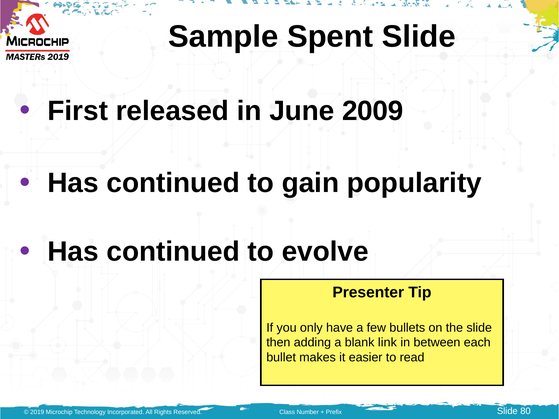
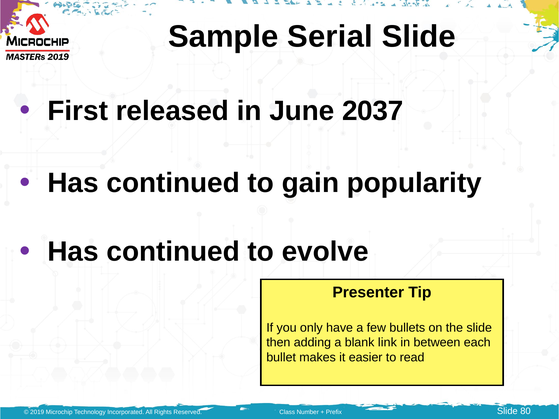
Spent: Spent -> Serial
2009: 2009 -> 2037
